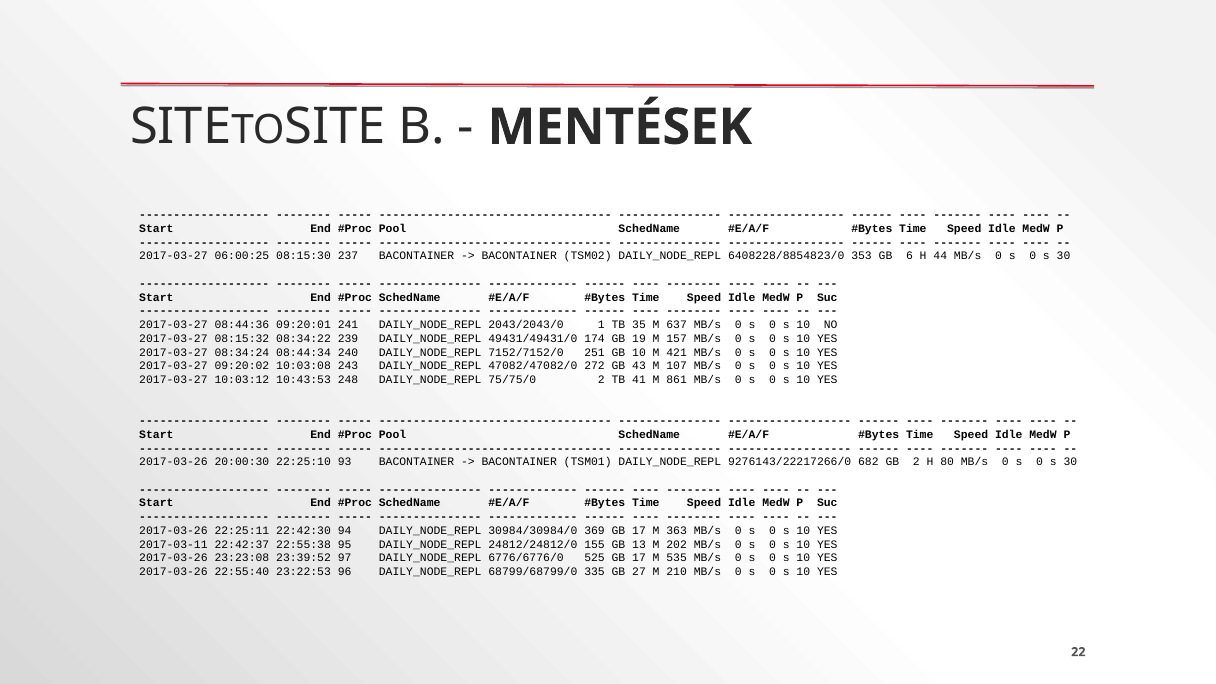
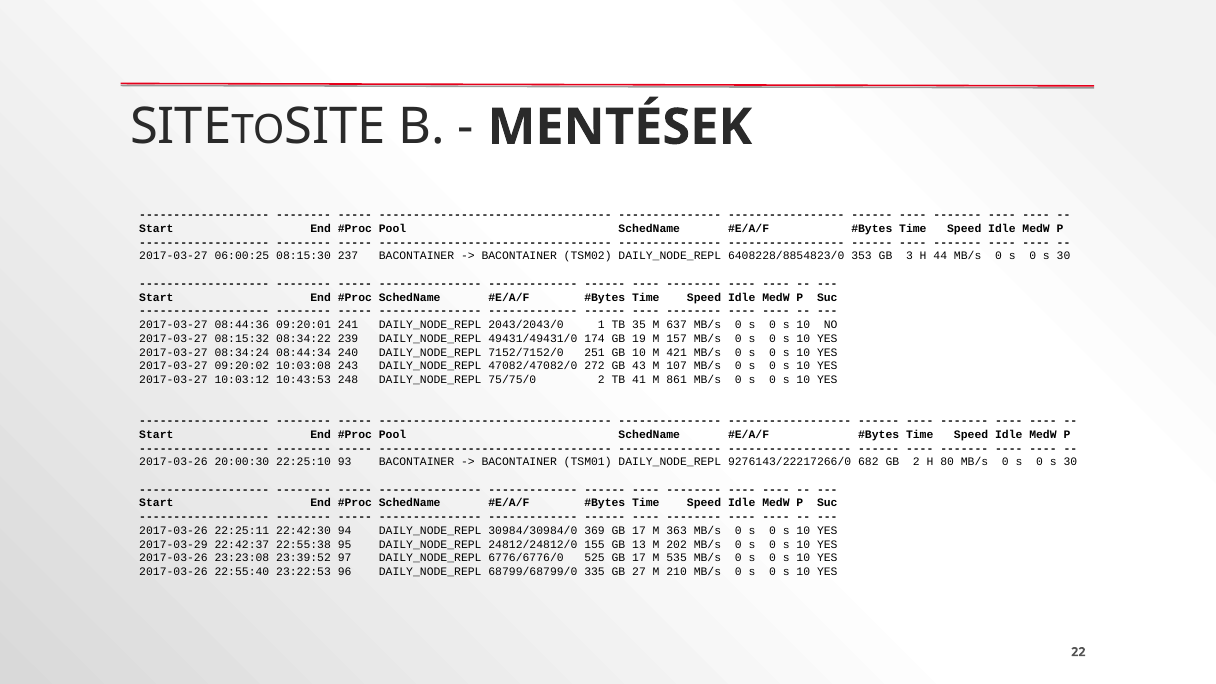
6: 6 -> 3
2017-03-11: 2017-03-11 -> 2017-03-29
